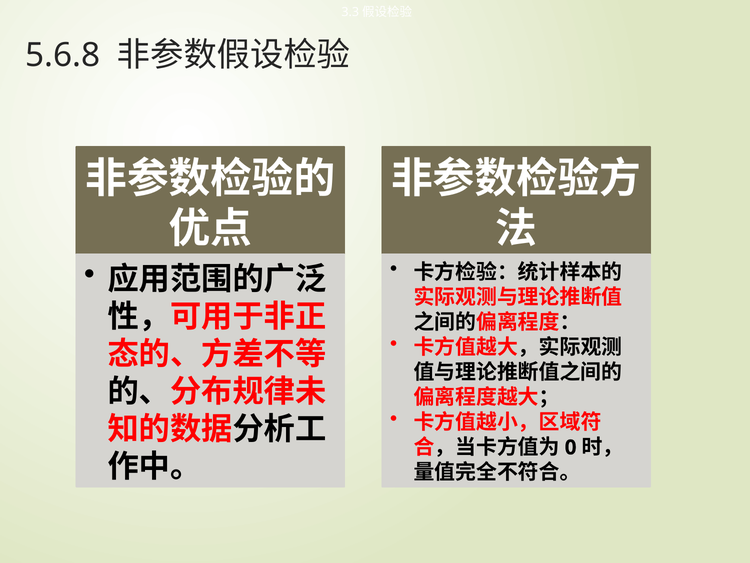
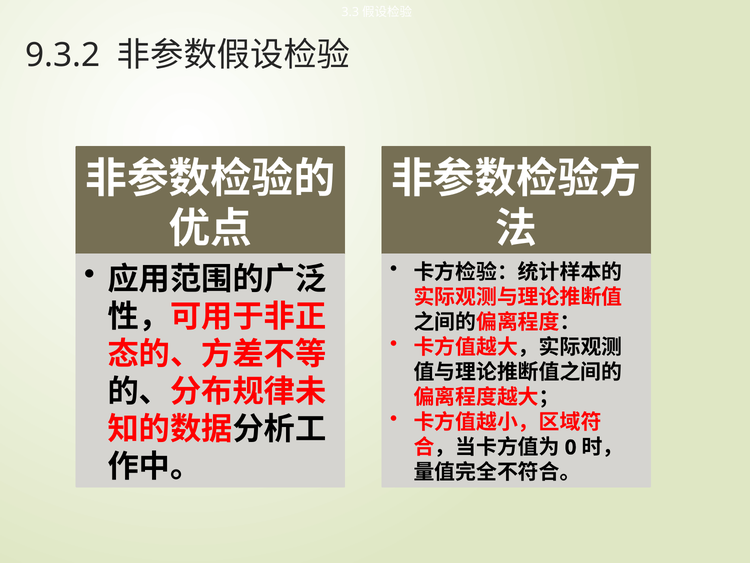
5.6.8: 5.6.8 -> 9.3.2
